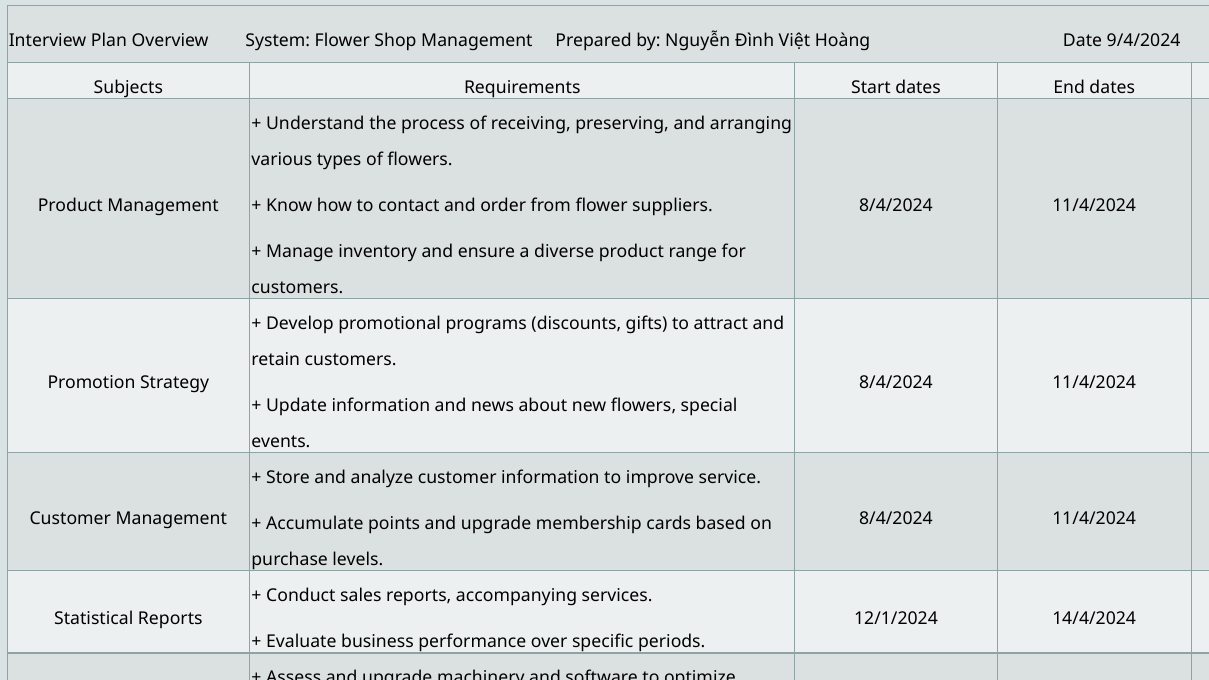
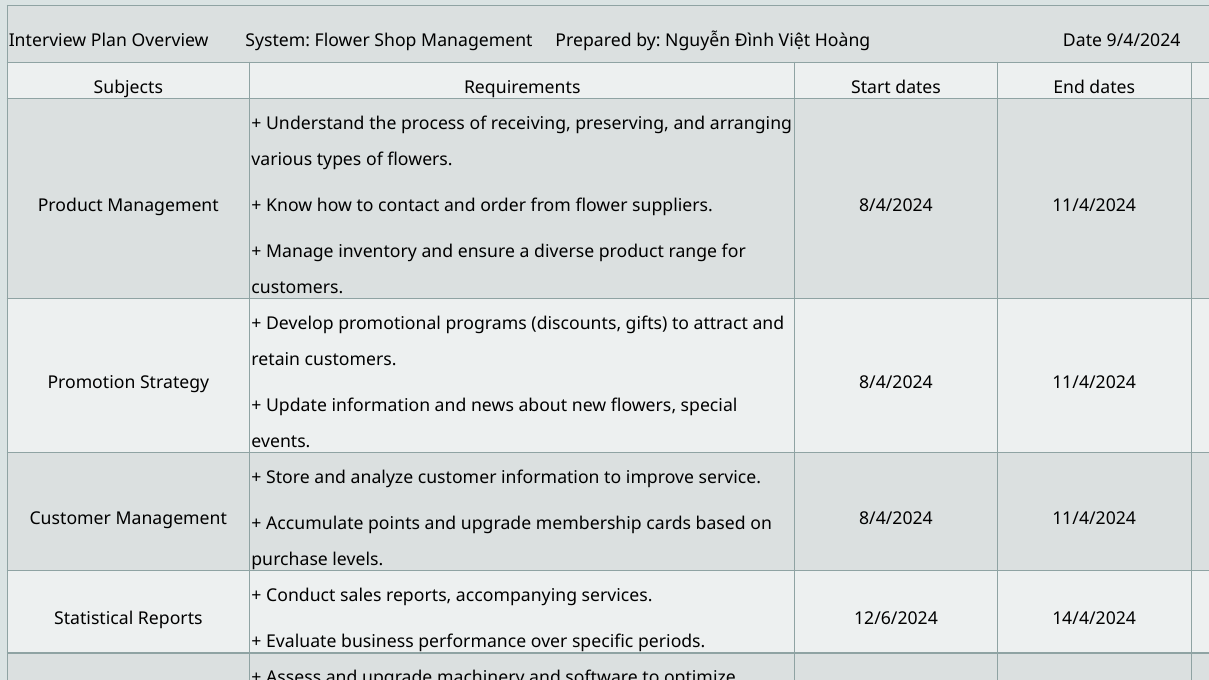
12/1/2024: 12/1/2024 -> 12/6/2024
